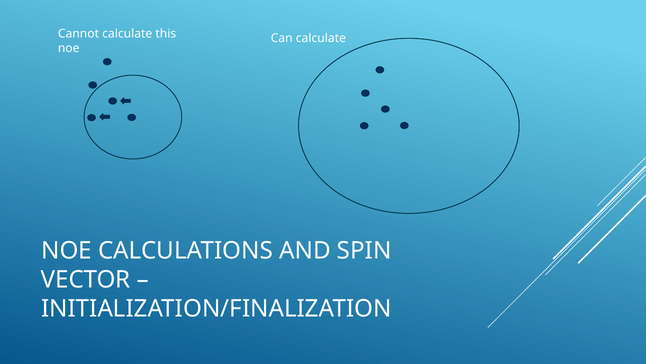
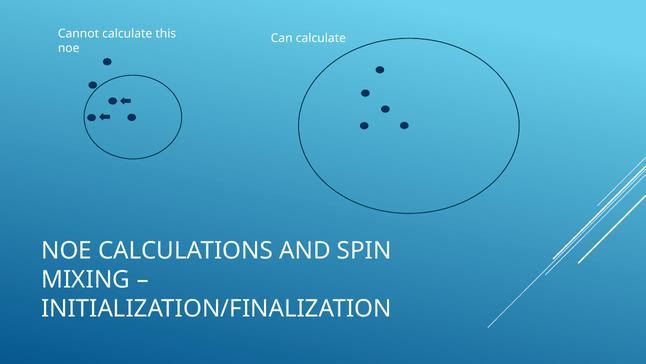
VECTOR: VECTOR -> MIXING
